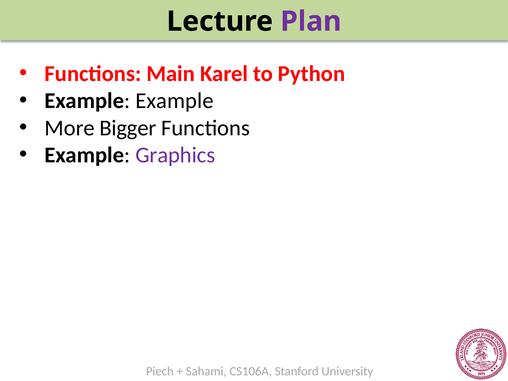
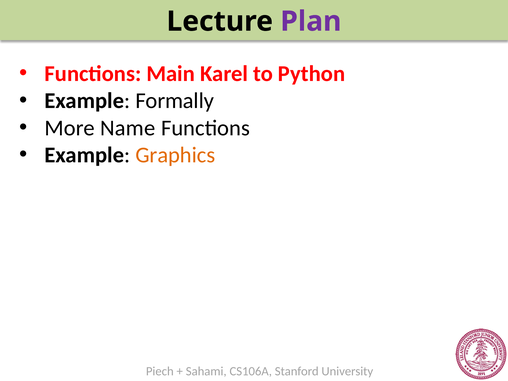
Example Example: Example -> Formally
Bigger: Bigger -> Name
Graphics colour: purple -> orange
